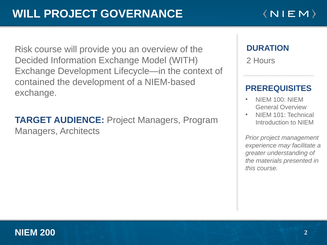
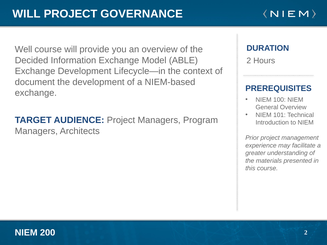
Risk: Risk -> Well
WITH: WITH -> ABLE
contained: contained -> document
